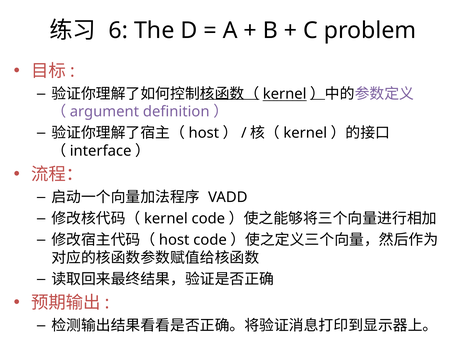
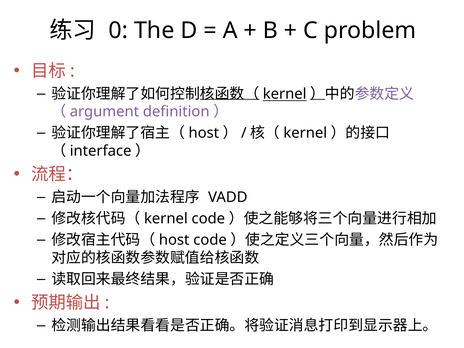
6: 6 -> 0
